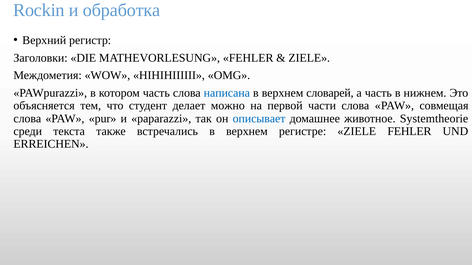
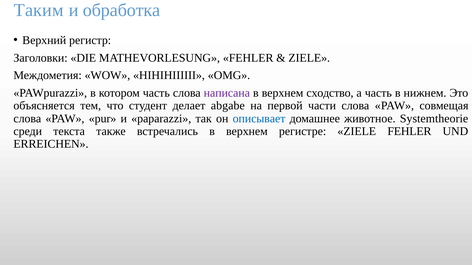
Rockin: Rockin -> Таким
написана colour: blue -> purple
словарей: словарей -> сходство
можно: можно -> abgabe
